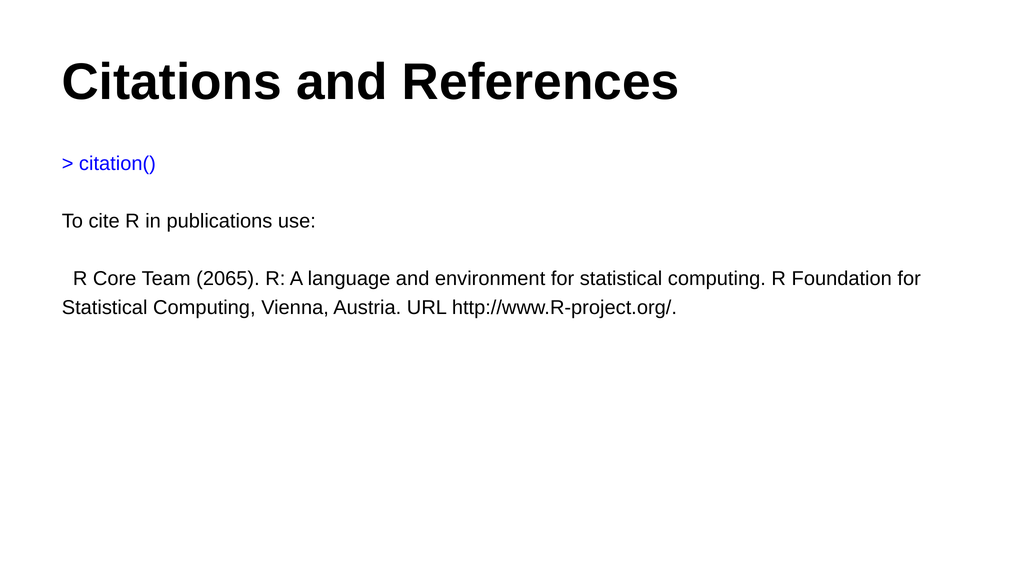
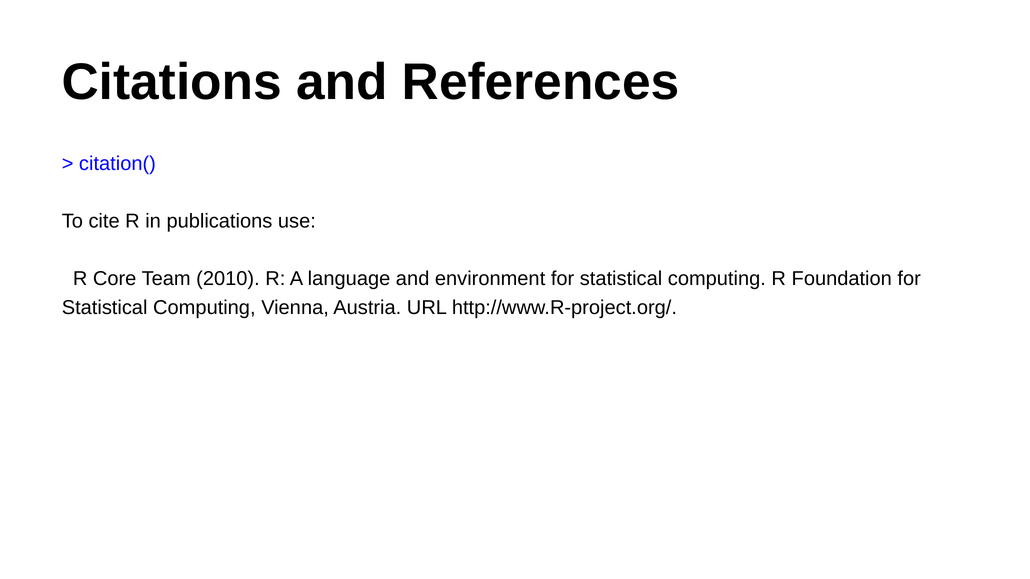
2065: 2065 -> 2010
